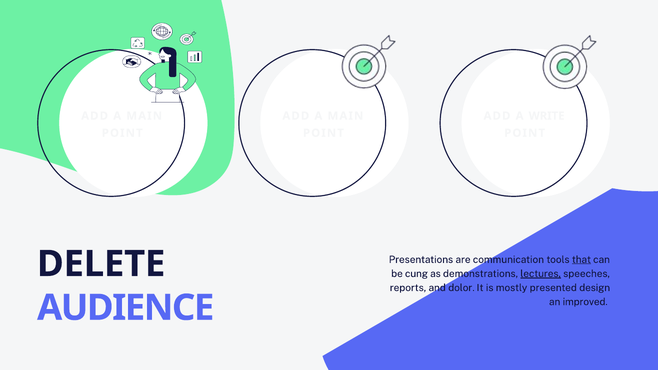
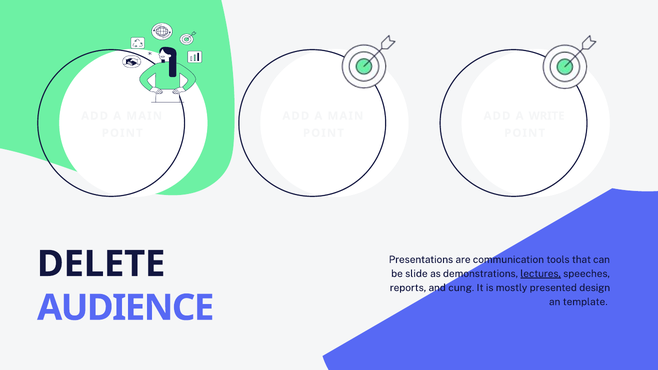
that underline: present -> none
cung: cung -> slide
dolor: dolor -> cung
improved: improved -> template
